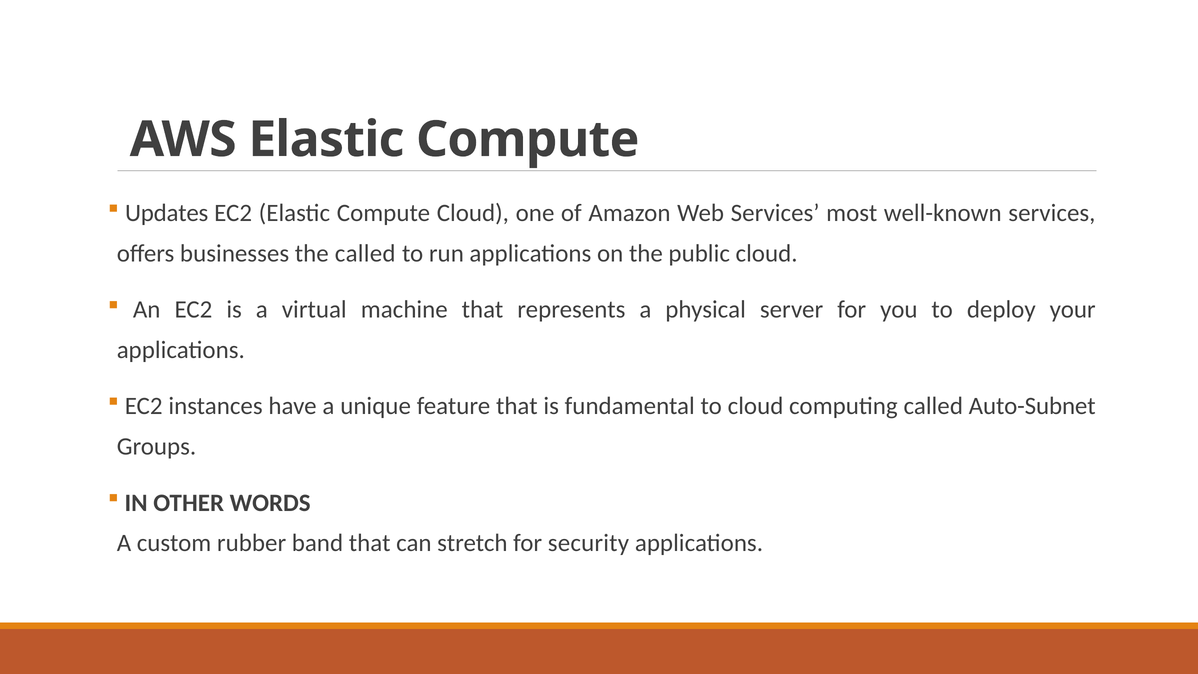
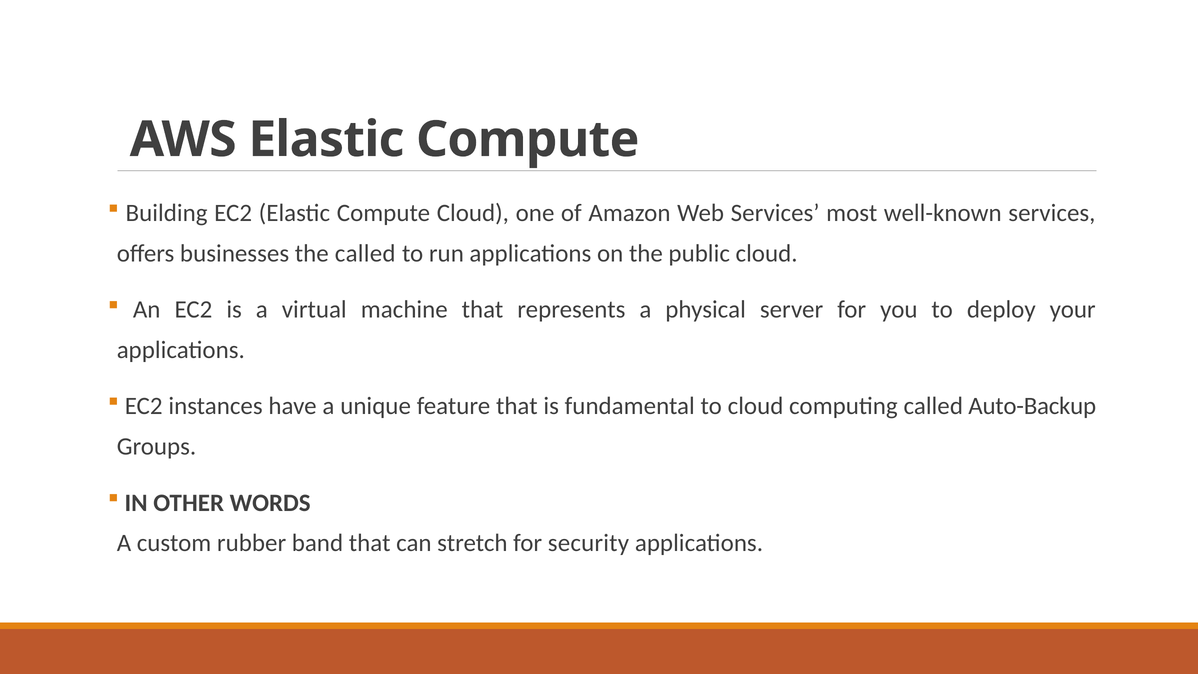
Updates: Updates -> Building
Auto-Subnet: Auto-Subnet -> Auto-Backup
